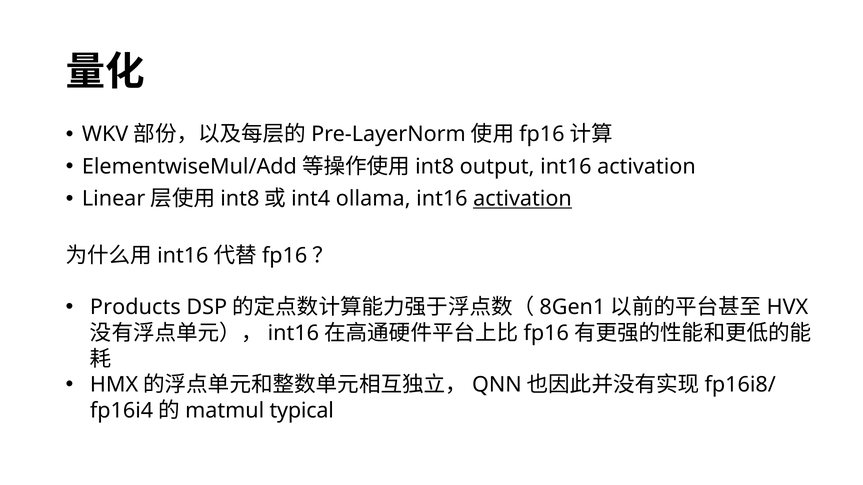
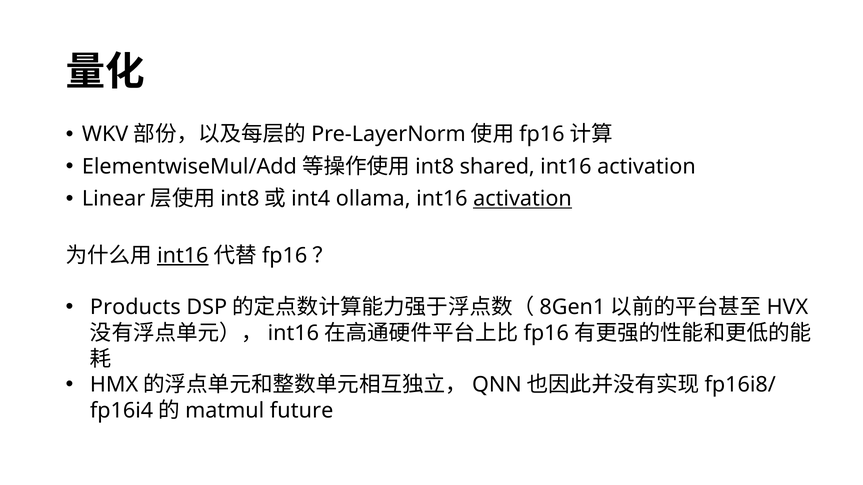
output: output -> shared
int16 at (183, 256) underline: none -> present
typical: typical -> future
